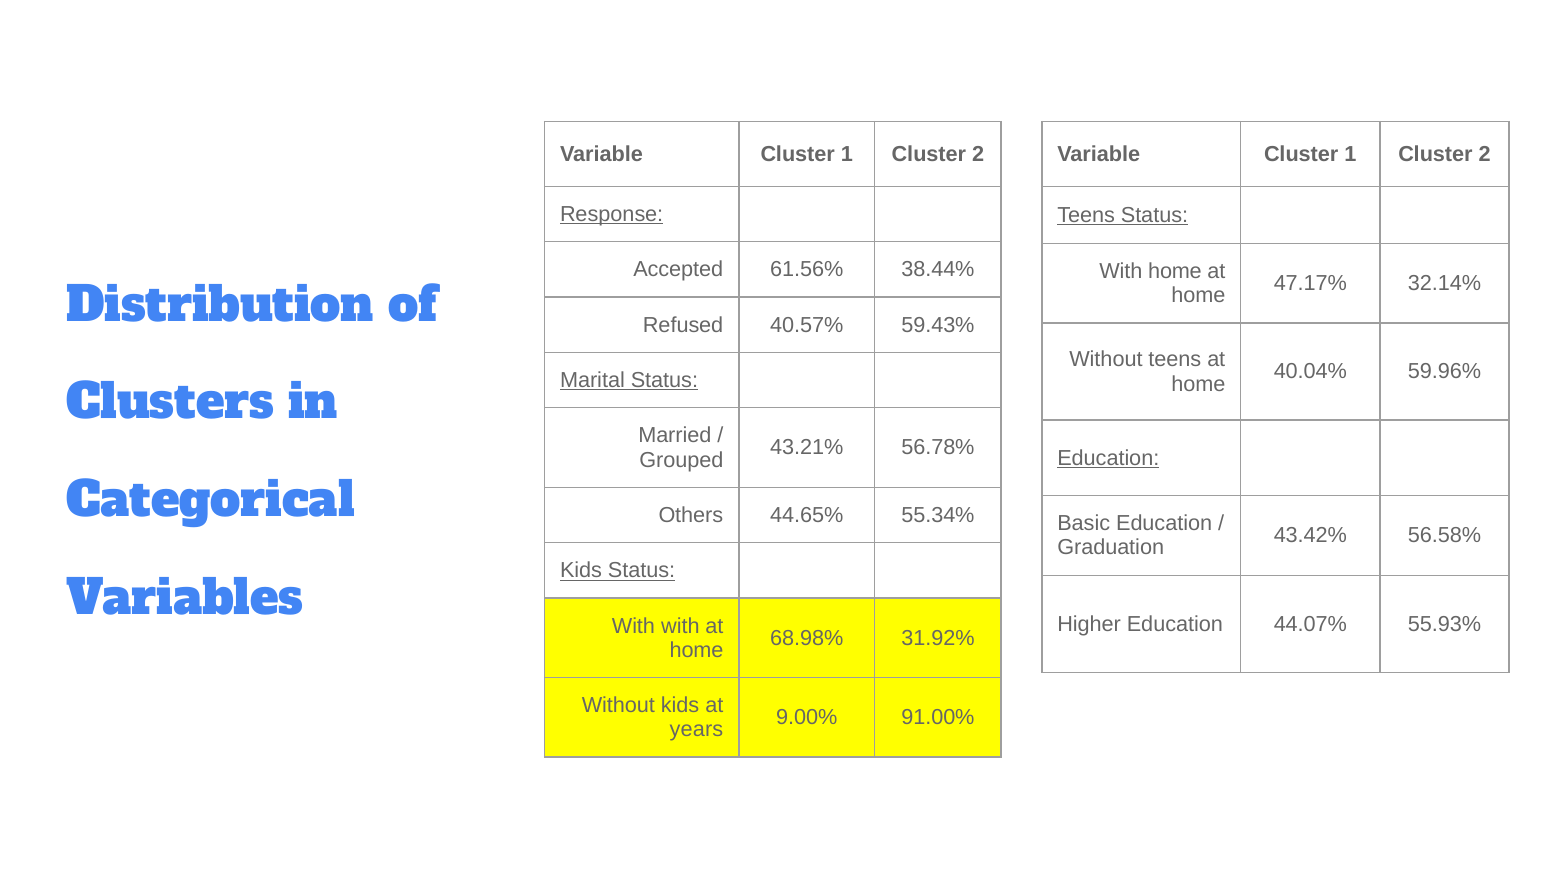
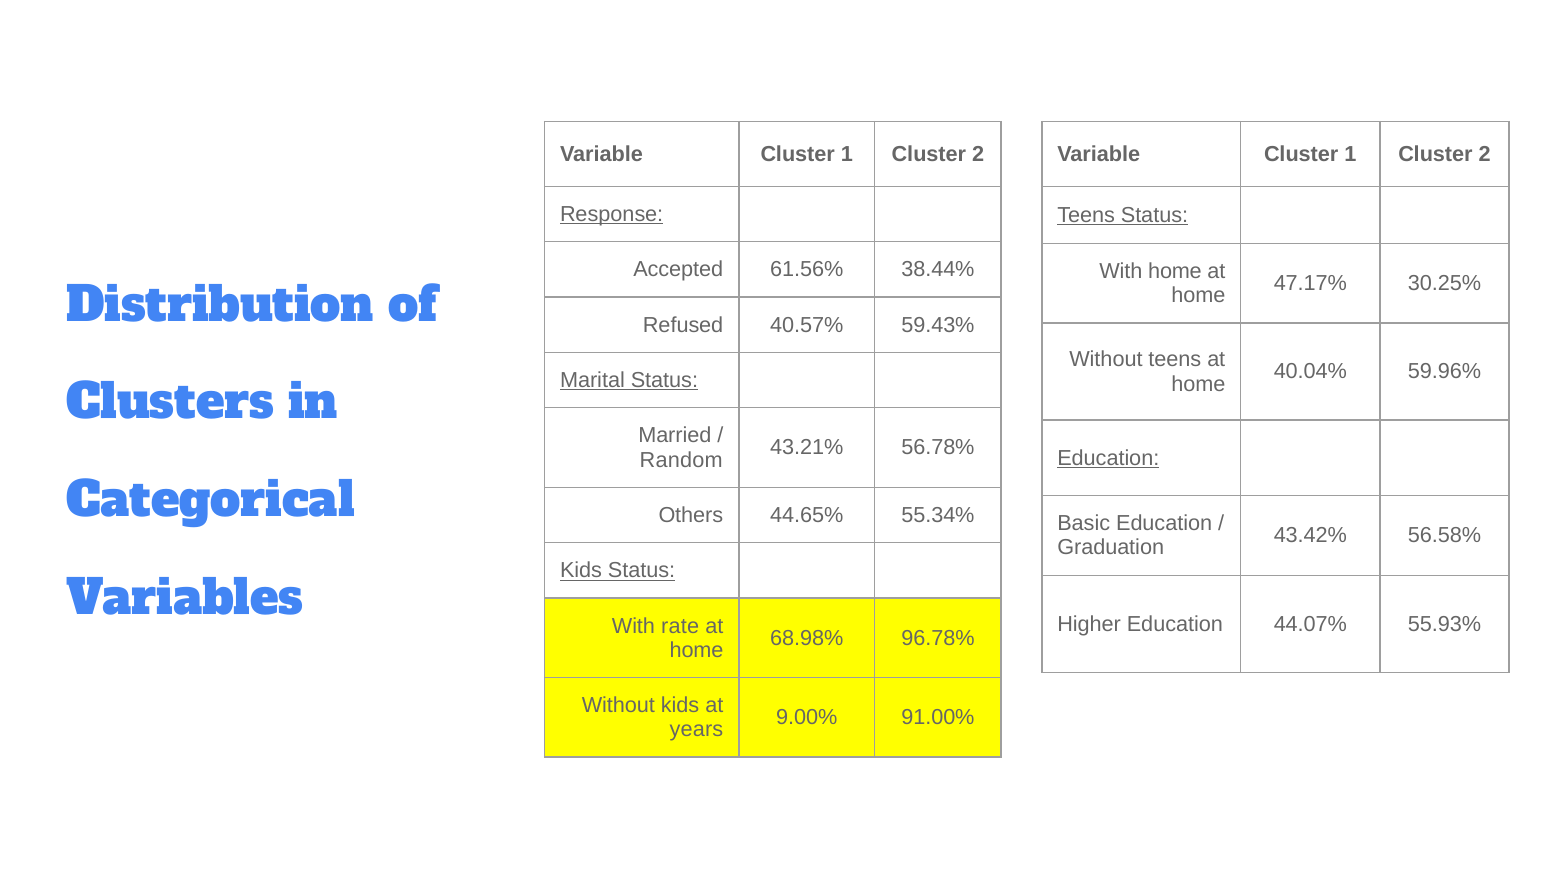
32.14%: 32.14% -> 30.25%
Grouped: Grouped -> Random
With with: with -> rate
31.92%: 31.92% -> 96.78%
